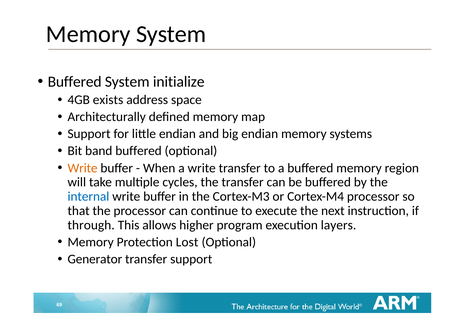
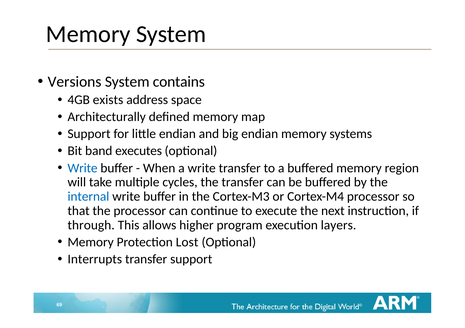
Buffered at (75, 82): Buffered -> Versions
initialize: initialize -> contains
band buffered: buffered -> executes
Write at (83, 168) colour: orange -> blue
Generator: Generator -> Interrupts
